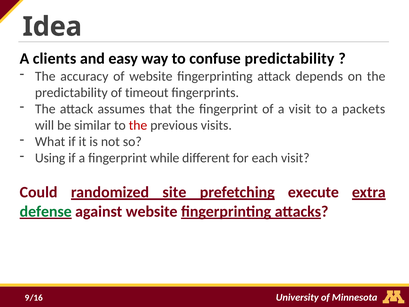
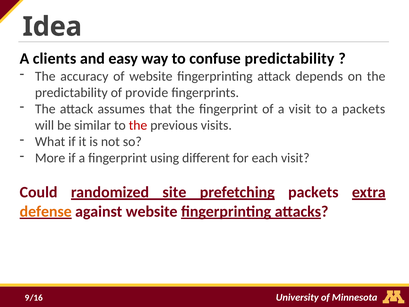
timeout: timeout -> provide
Using: Using -> More
while: while -> using
prefetching execute: execute -> packets
defense colour: green -> orange
